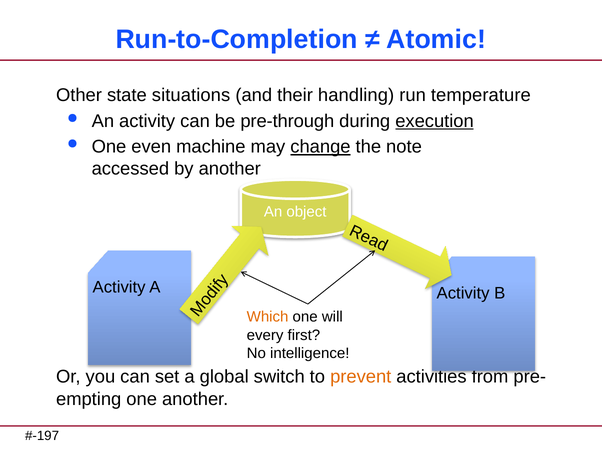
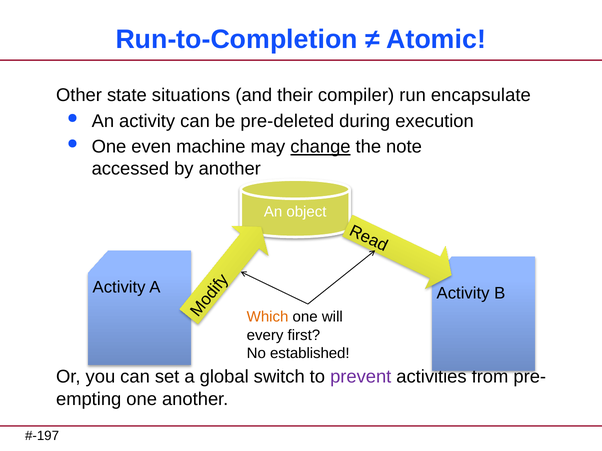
handling: handling -> compiler
temperature: temperature -> encapsulate
pre-through: pre-through -> pre-deleted
execution underline: present -> none
intelligence: intelligence -> established
prevent colour: orange -> purple
